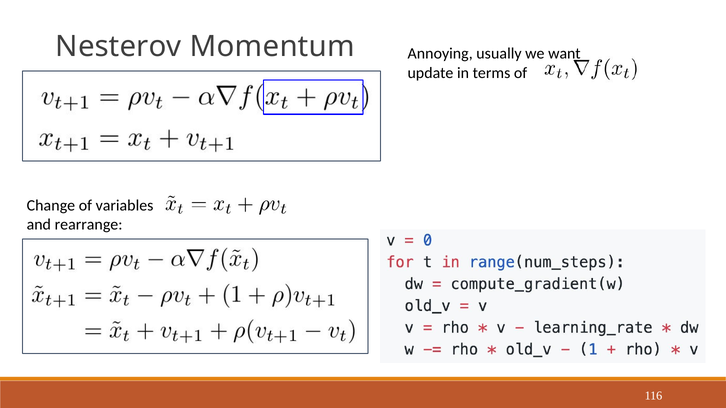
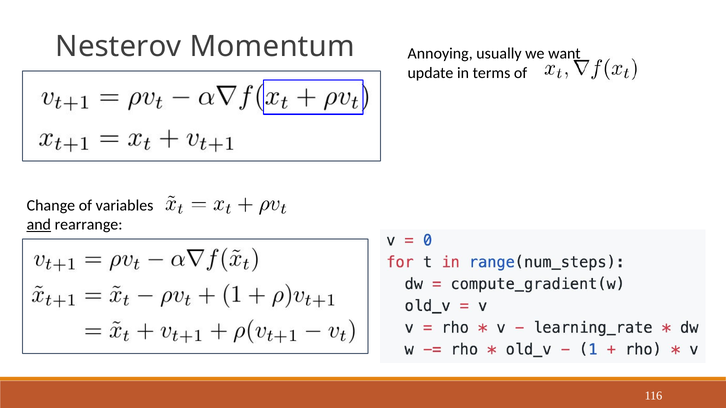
and underline: none -> present
